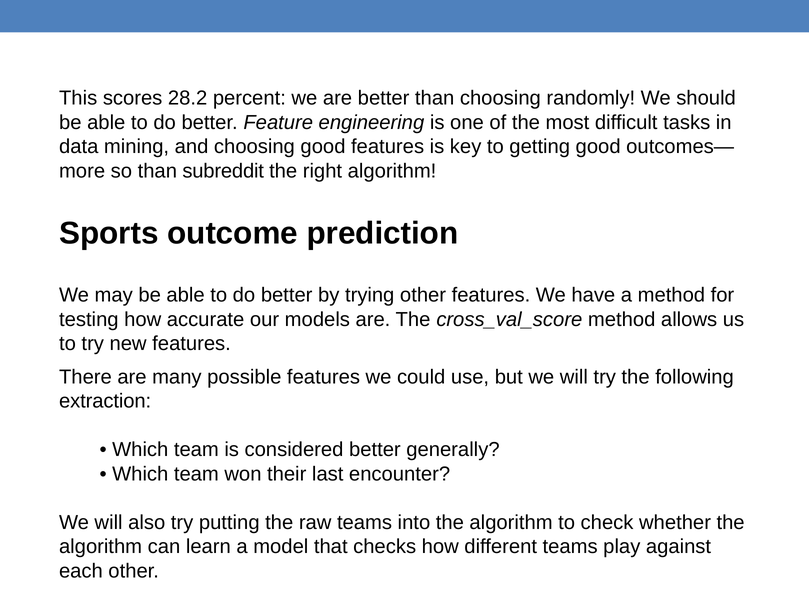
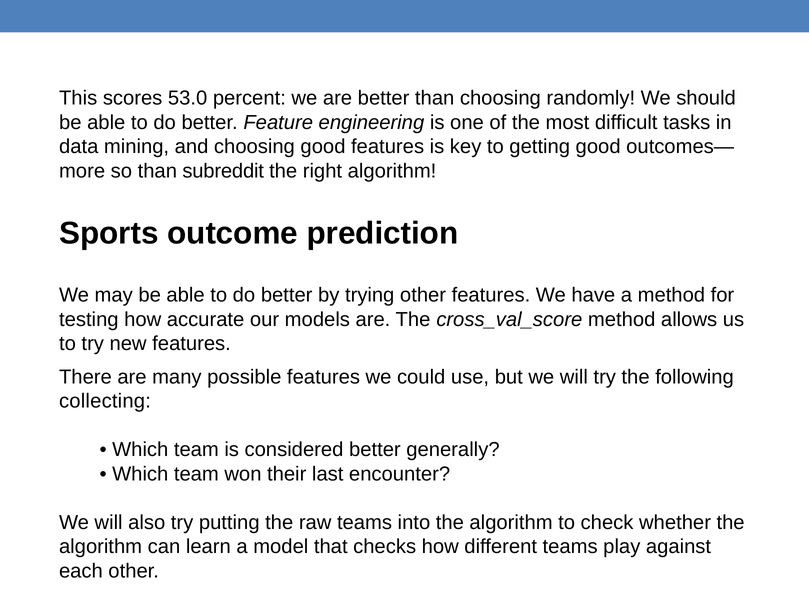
28.2: 28.2 -> 53.0
extraction: extraction -> collecting
